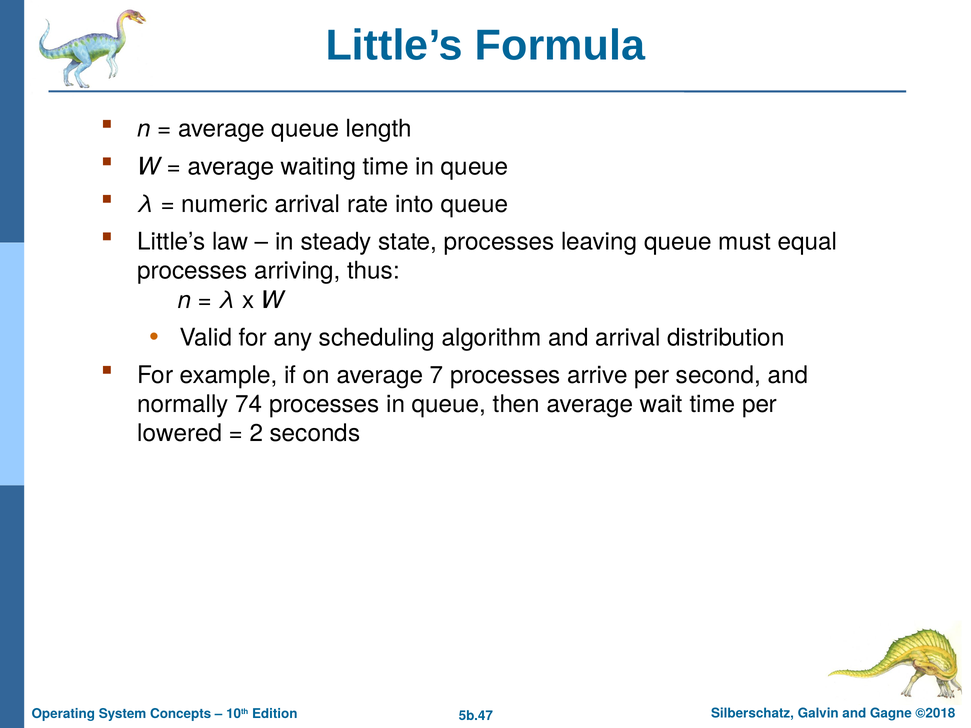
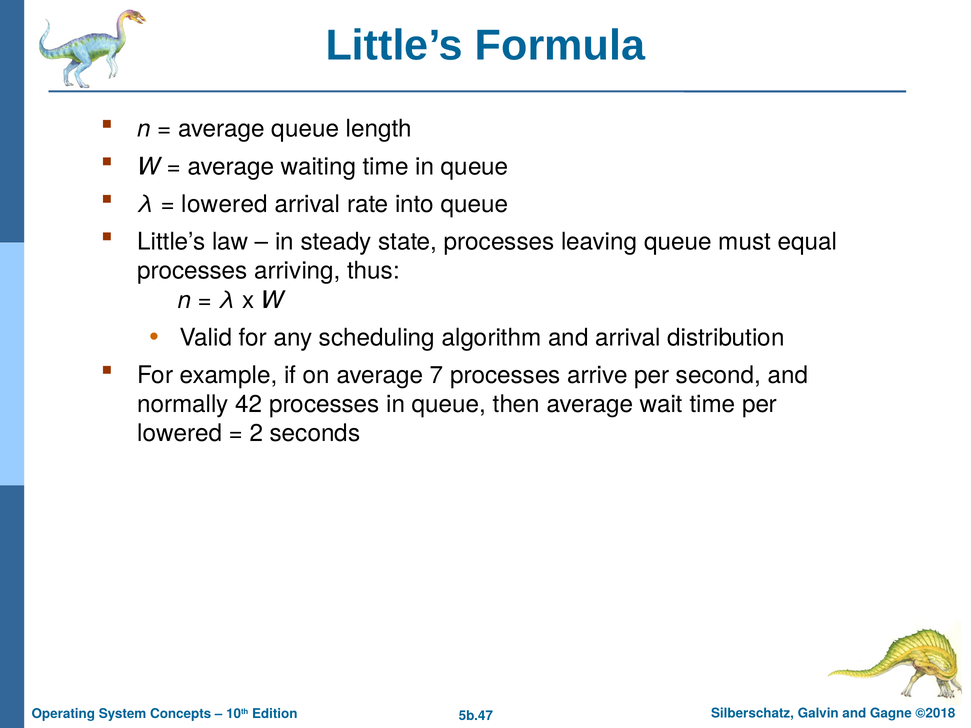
numeric at (225, 204): numeric -> lowered
74: 74 -> 42
